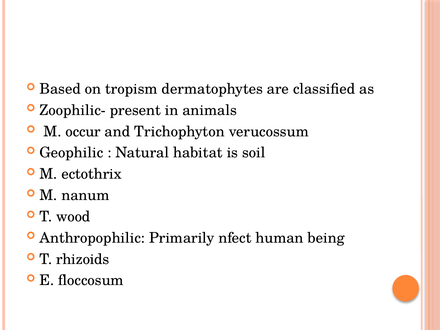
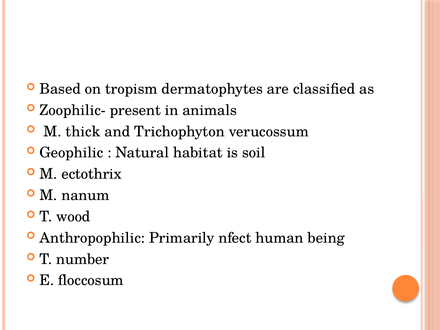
occur: occur -> thick
rhizoids: rhizoids -> number
